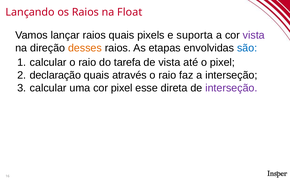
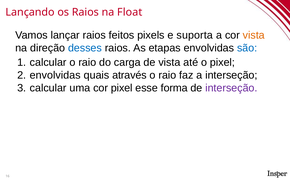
raios quais: quais -> feitos
vista at (254, 35) colour: purple -> orange
desses colour: orange -> blue
tarefa: tarefa -> carga
declaração at (55, 75): declaração -> envolvidas
direta: direta -> forma
